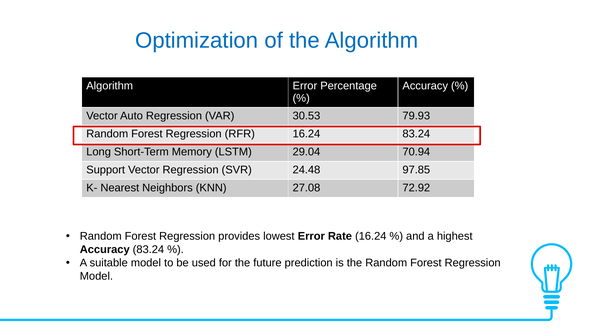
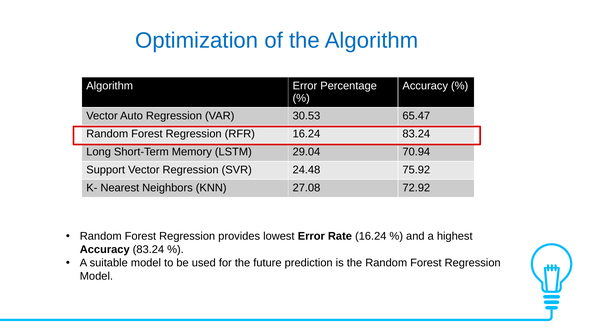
79.93: 79.93 -> 65.47
97.85: 97.85 -> 75.92
